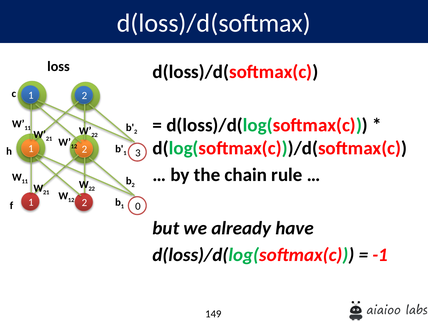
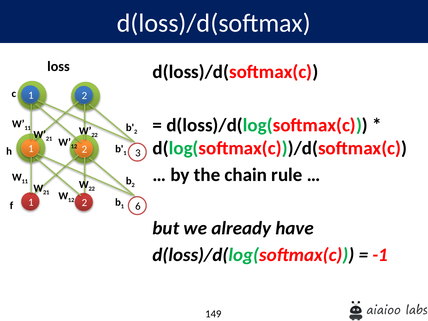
0: 0 -> 6
